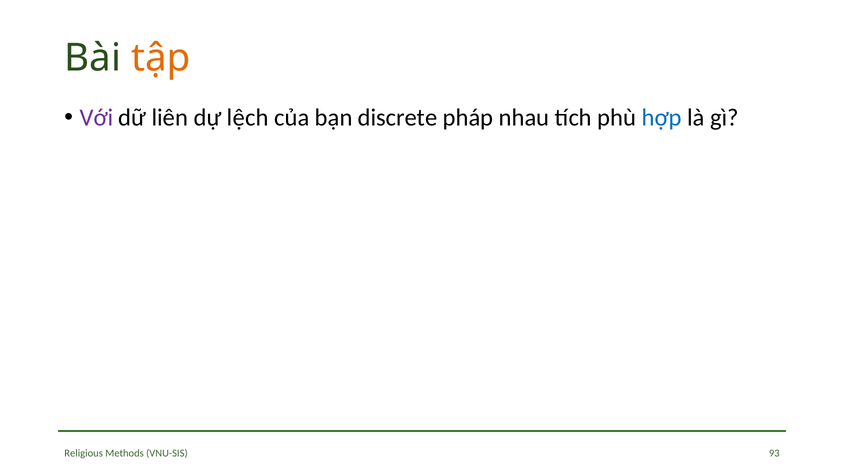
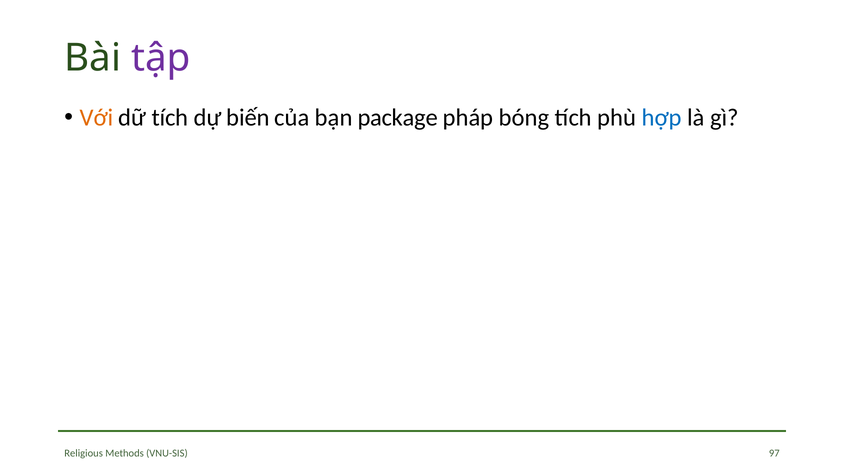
tập colour: orange -> purple
Với colour: purple -> orange
dữ liên: liên -> tích
lệch: lệch -> biến
discrete: discrete -> package
nhau: nhau -> bóng
93: 93 -> 97
